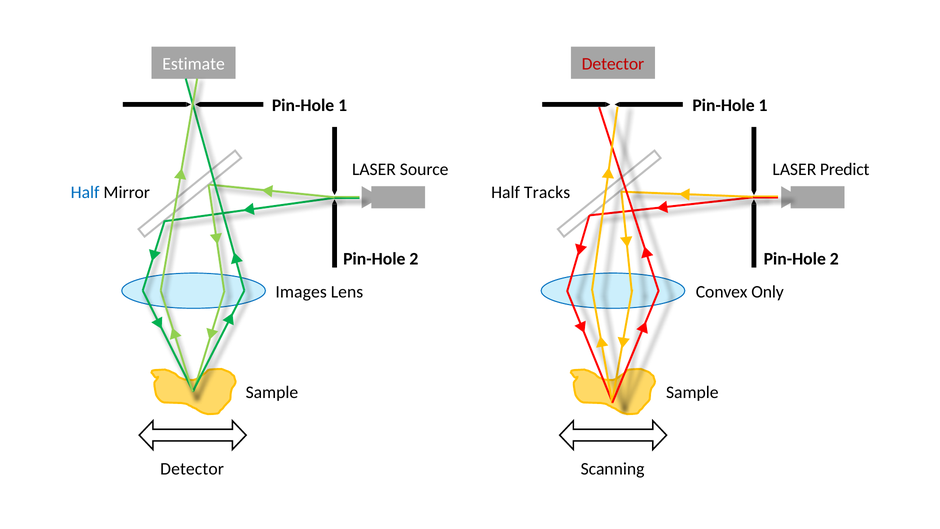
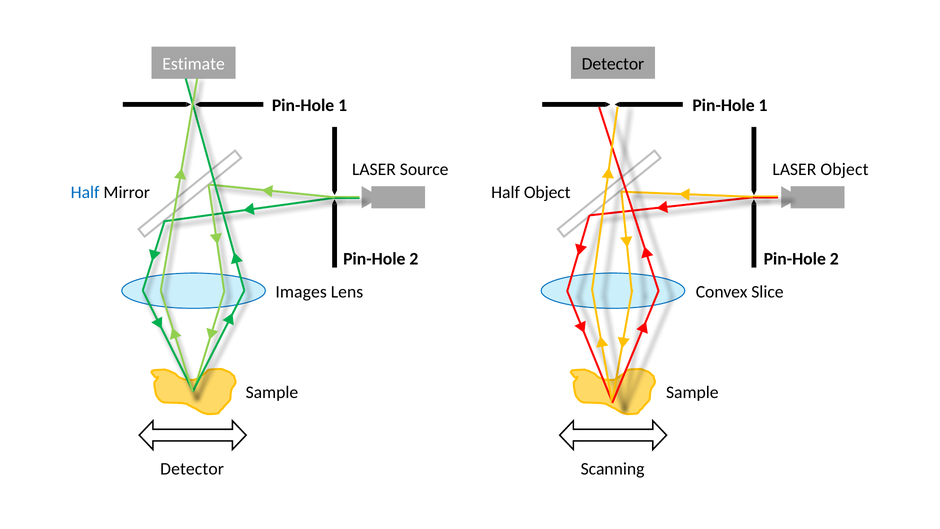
Detector at (613, 64) colour: red -> black
LASER Predict: Predict -> Object
Half Tracks: Tracks -> Object
Only: Only -> Slice
